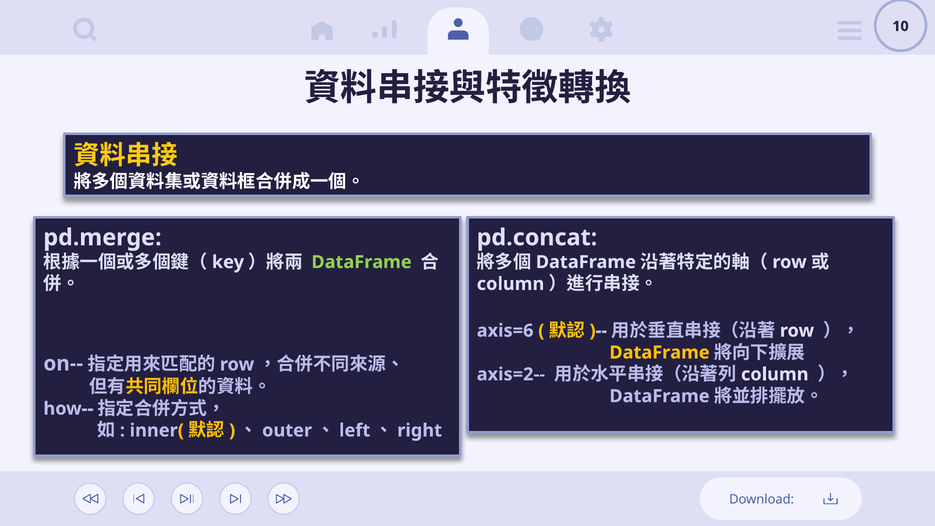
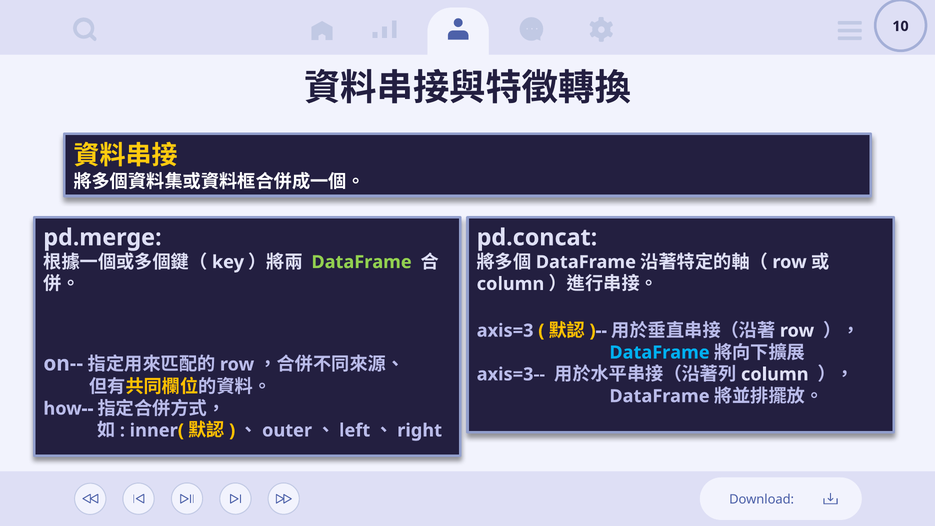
axis=6: axis=6 -> axis=3
DataFrame at (659, 353) colour: yellow -> light blue
axis=2--: axis=2-- -> axis=3--
